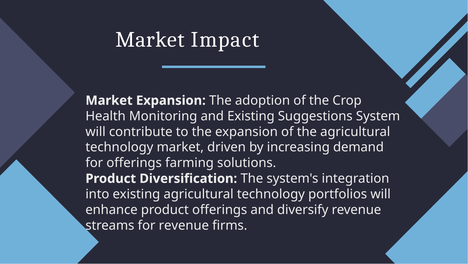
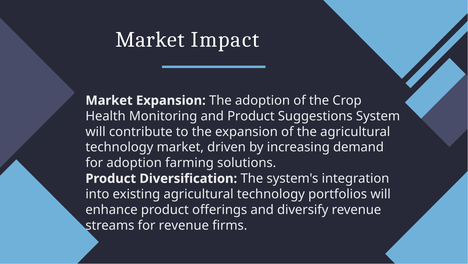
and Existing: Existing -> Product
for offerings: offerings -> adoption
